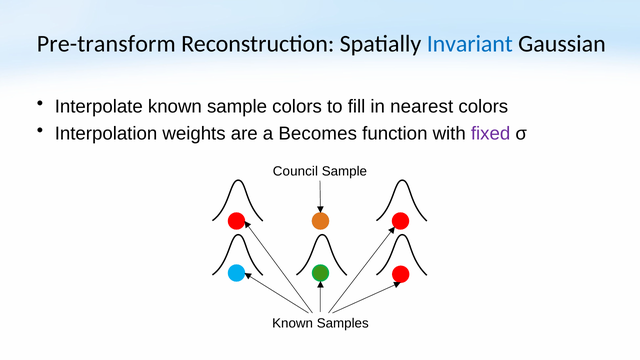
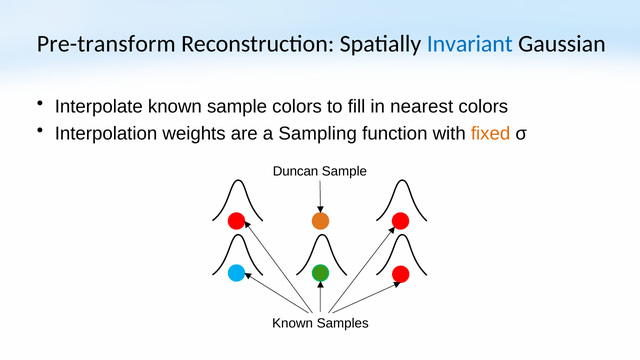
Becomes: Becomes -> Sampling
fixed colour: purple -> orange
Council: Council -> Duncan
